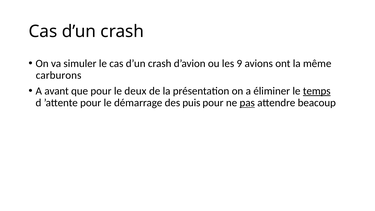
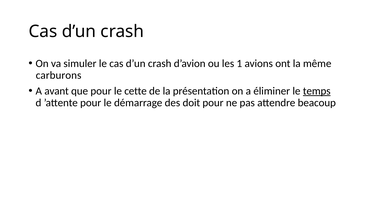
9: 9 -> 1
deux: deux -> cette
puis: puis -> doit
pas underline: present -> none
